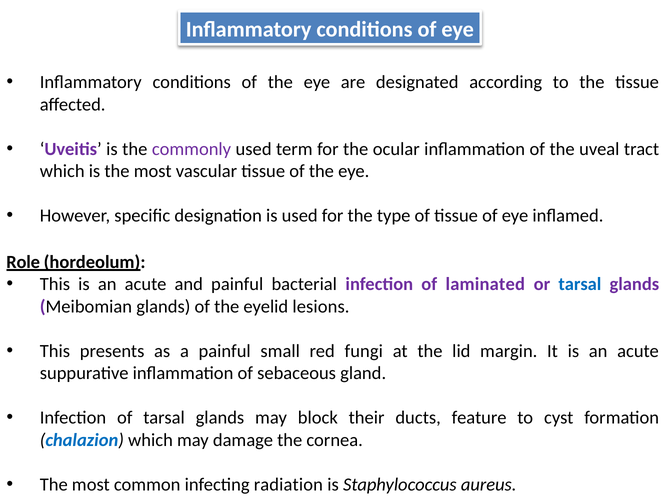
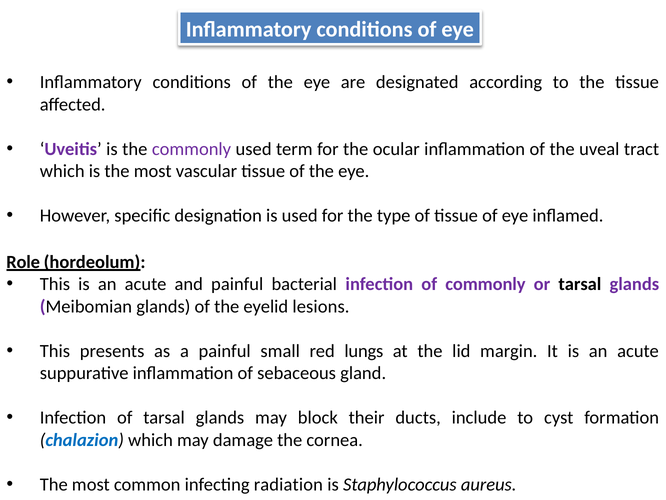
of laminated: laminated -> commonly
tarsal at (580, 284) colour: blue -> black
fungi: fungi -> lungs
feature: feature -> include
